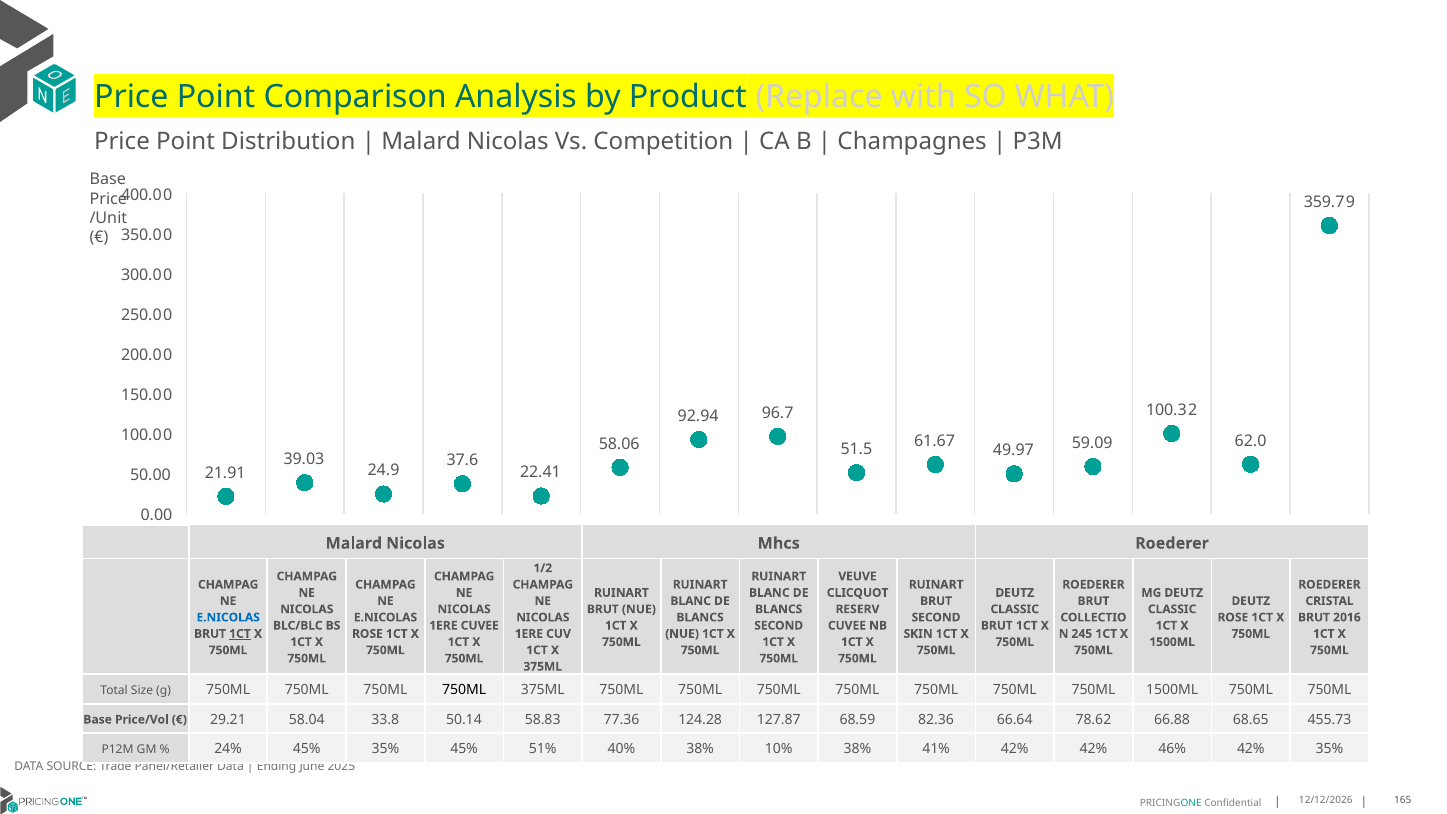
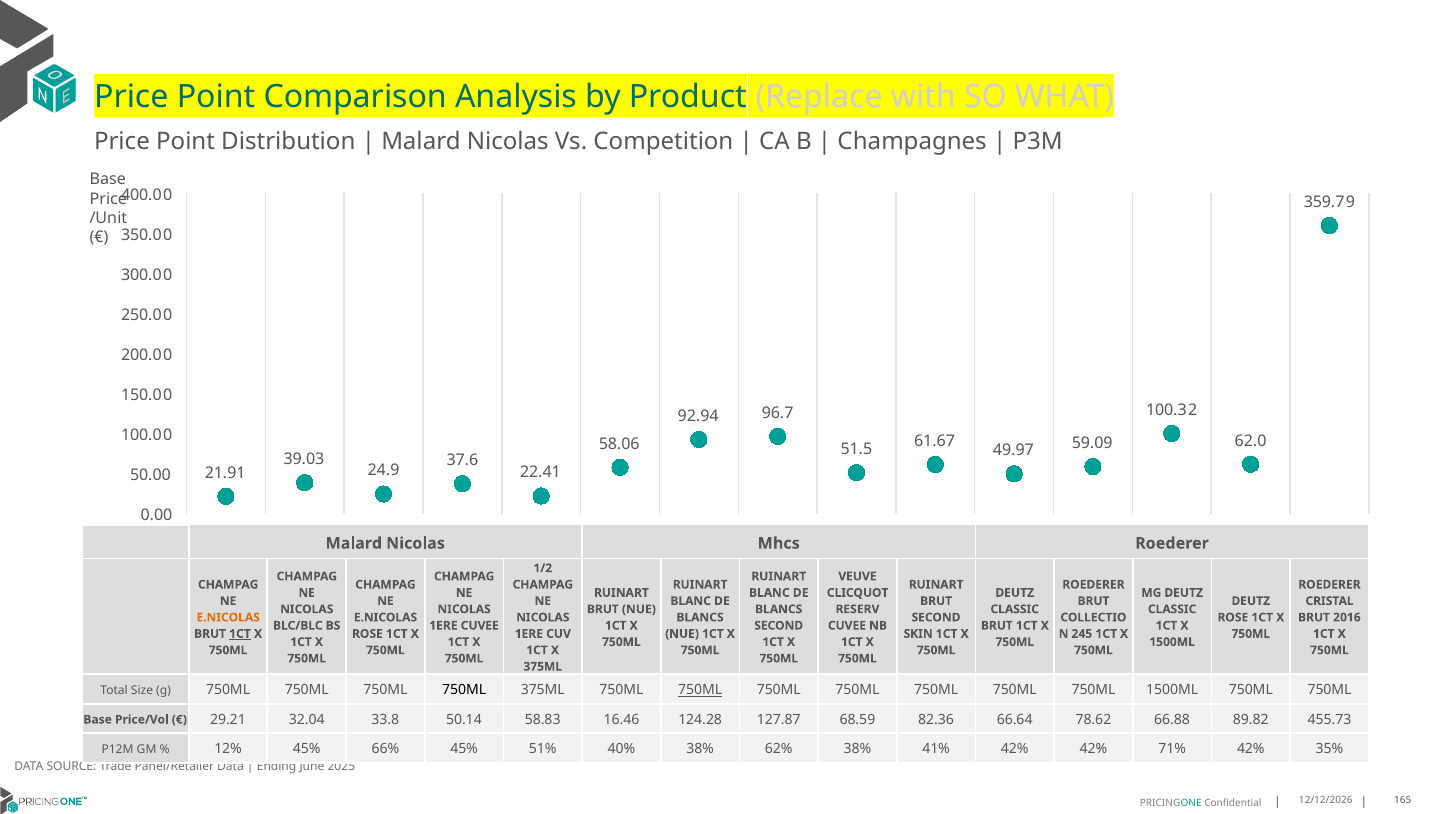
E.NICOLAS at (228, 617) colour: blue -> orange
750ML at (700, 690) underline: none -> present
58.04: 58.04 -> 32.04
77.36: 77.36 -> 16.46
68.65: 68.65 -> 89.82
24%: 24% -> 12%
45% 35%: 35% -> 66%
10%: 10% -> 62%
46%: 46% -> 71%
